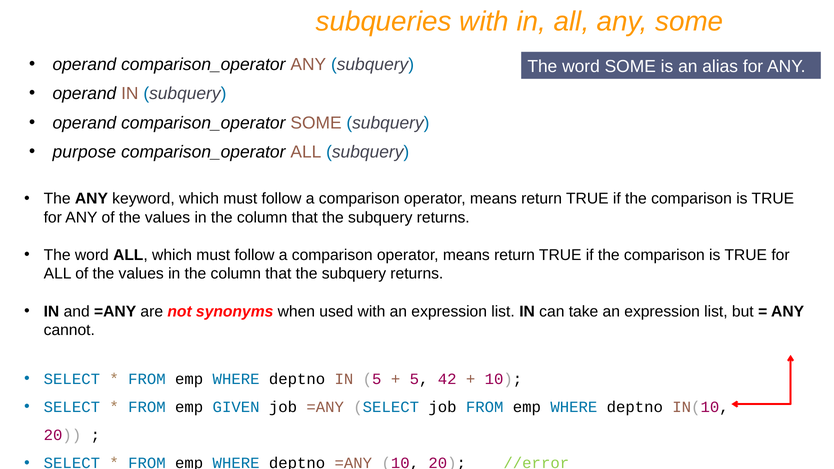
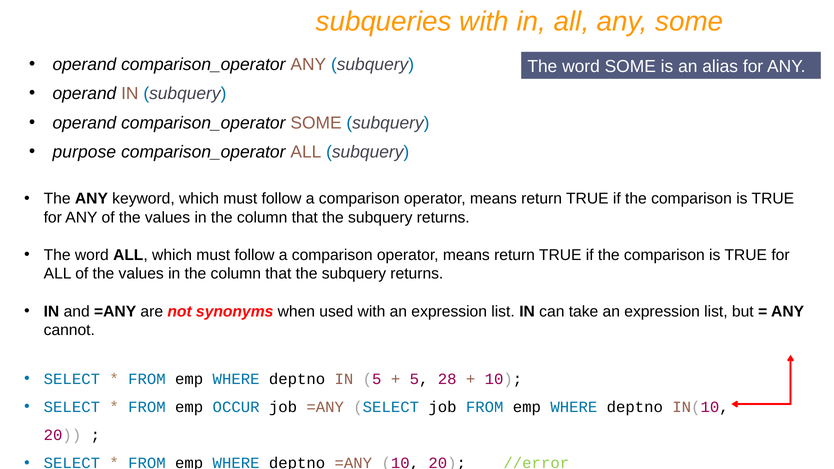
42: 42 -> 28
GIVEN: GIVEN -> OCCUR
